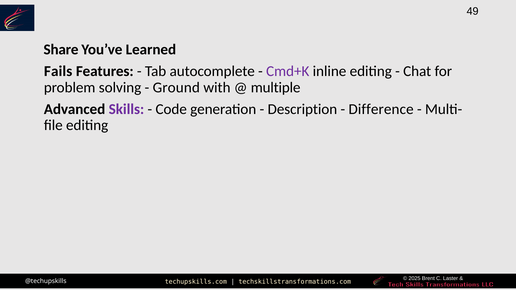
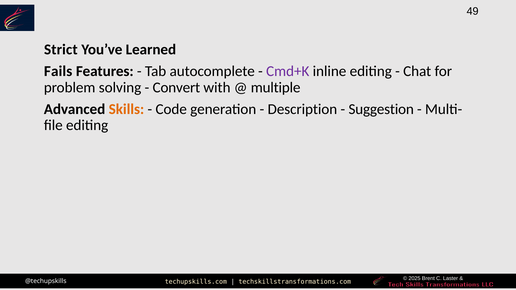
Share: Share -> Strict
Ground: Ground -> Convert
Skills colour: purple -> orange
Difference: Difference -> Suggestion
